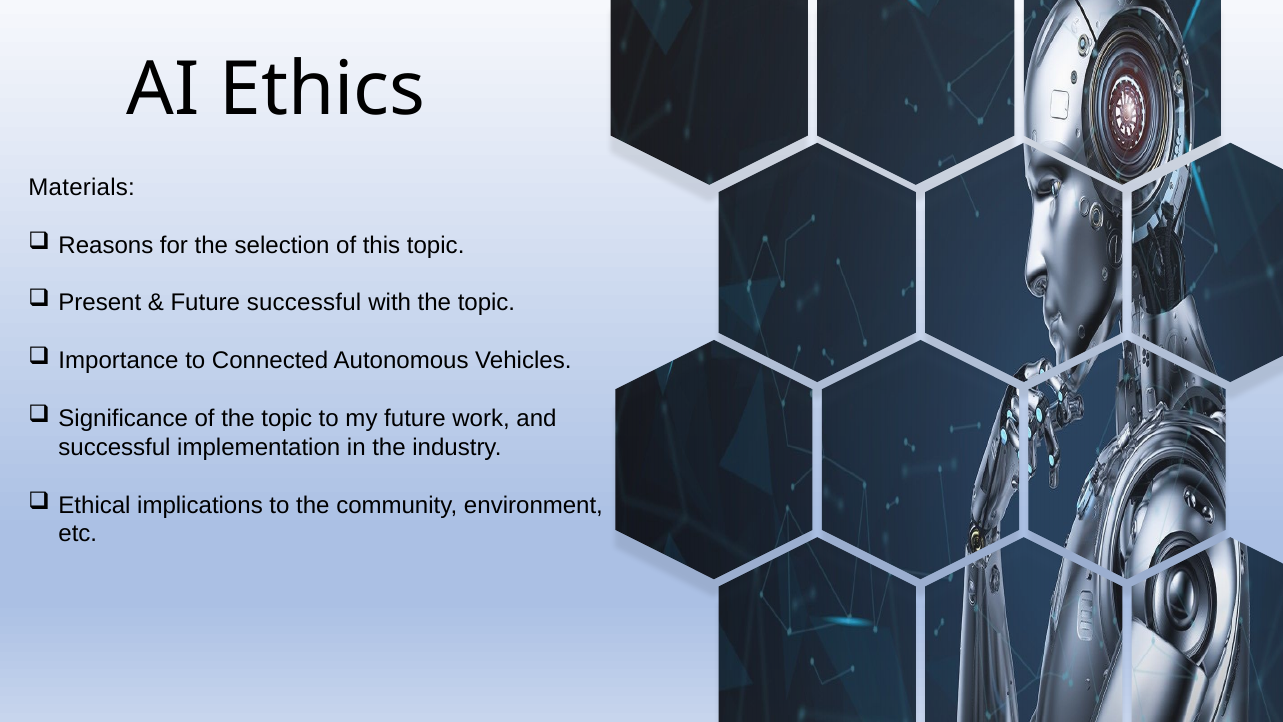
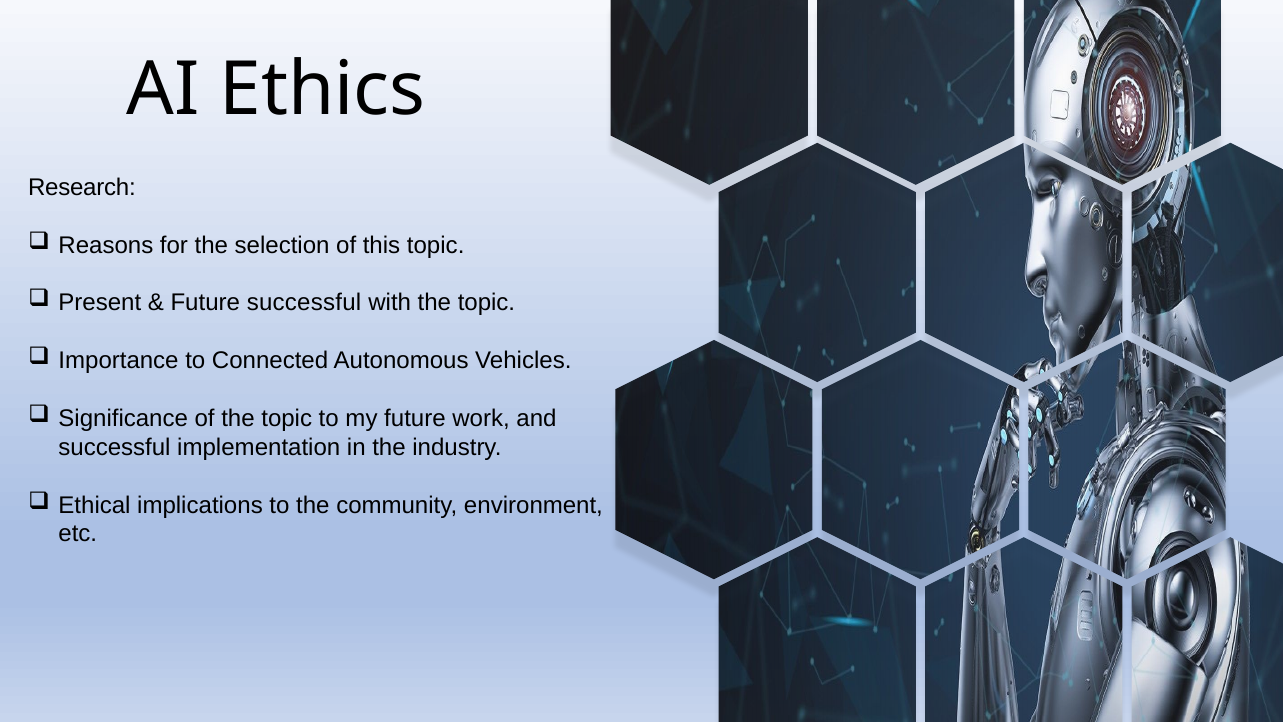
Materials: Materials -> Research
